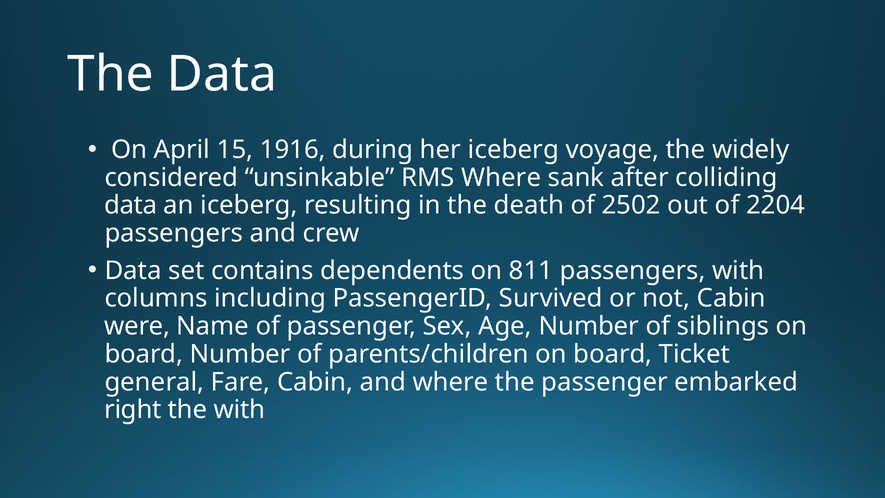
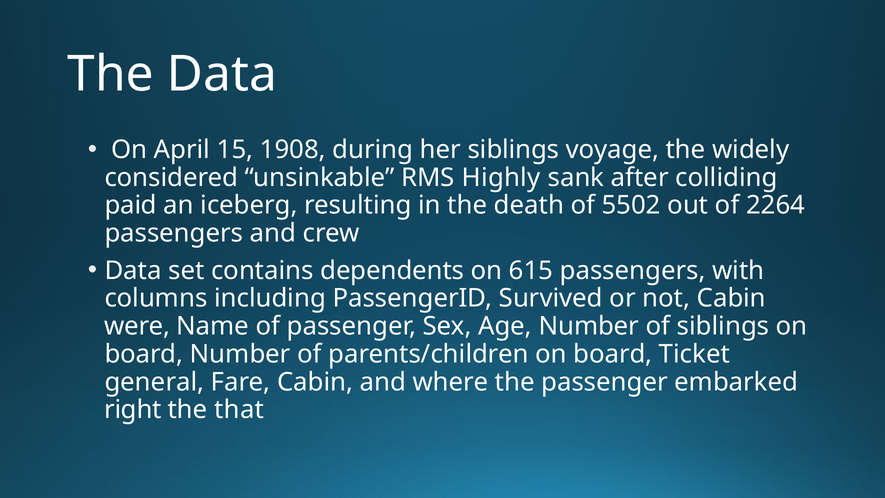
1916: 1916 -> 1908
her iceberg: iceberg -> siblings
RMS Where: Where -> Highly
data at (131, 205): data -> paid
2502: 2502 -> 5502
2204: 2204 -> 2264
811: 811 -> 615
the with: with -> that
